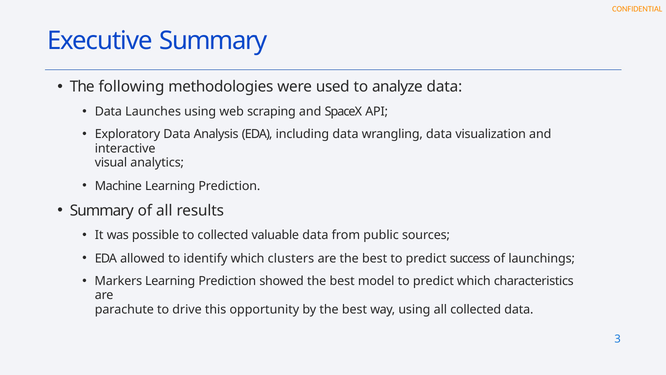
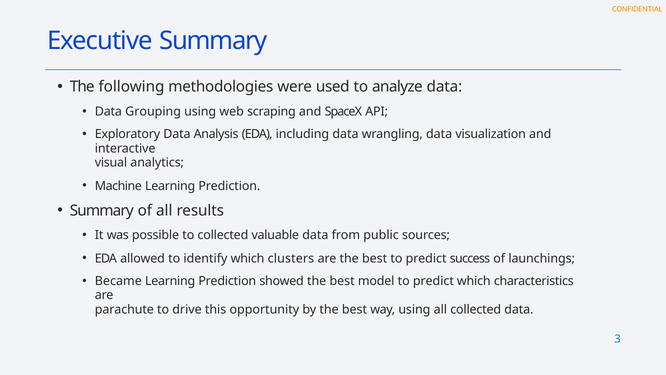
Launches: Launches -> Grouping
Markers: Markers -> Became
